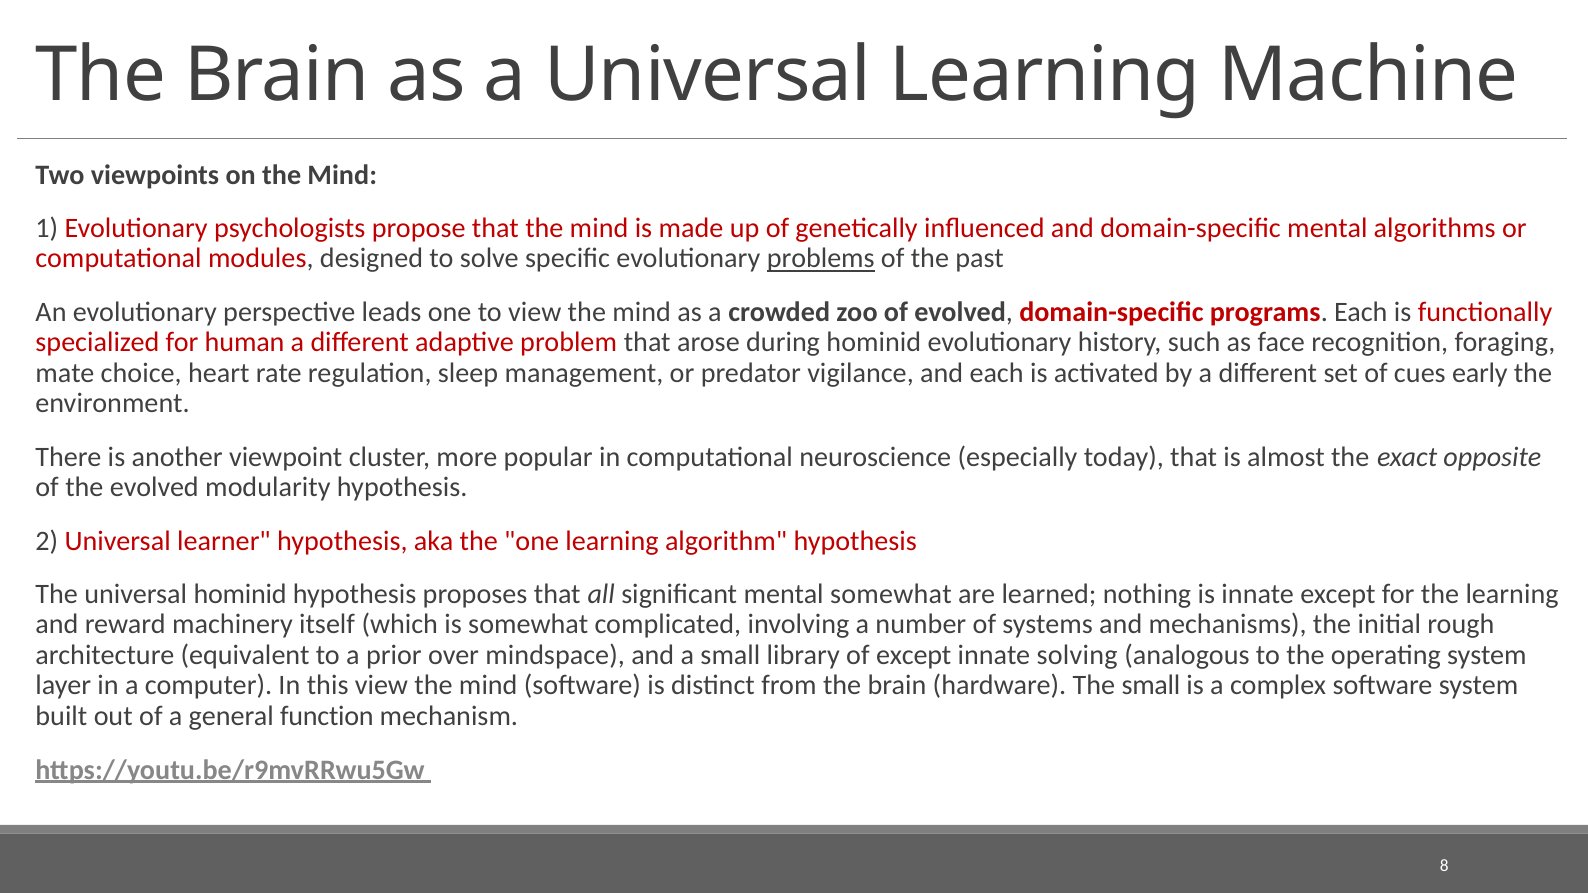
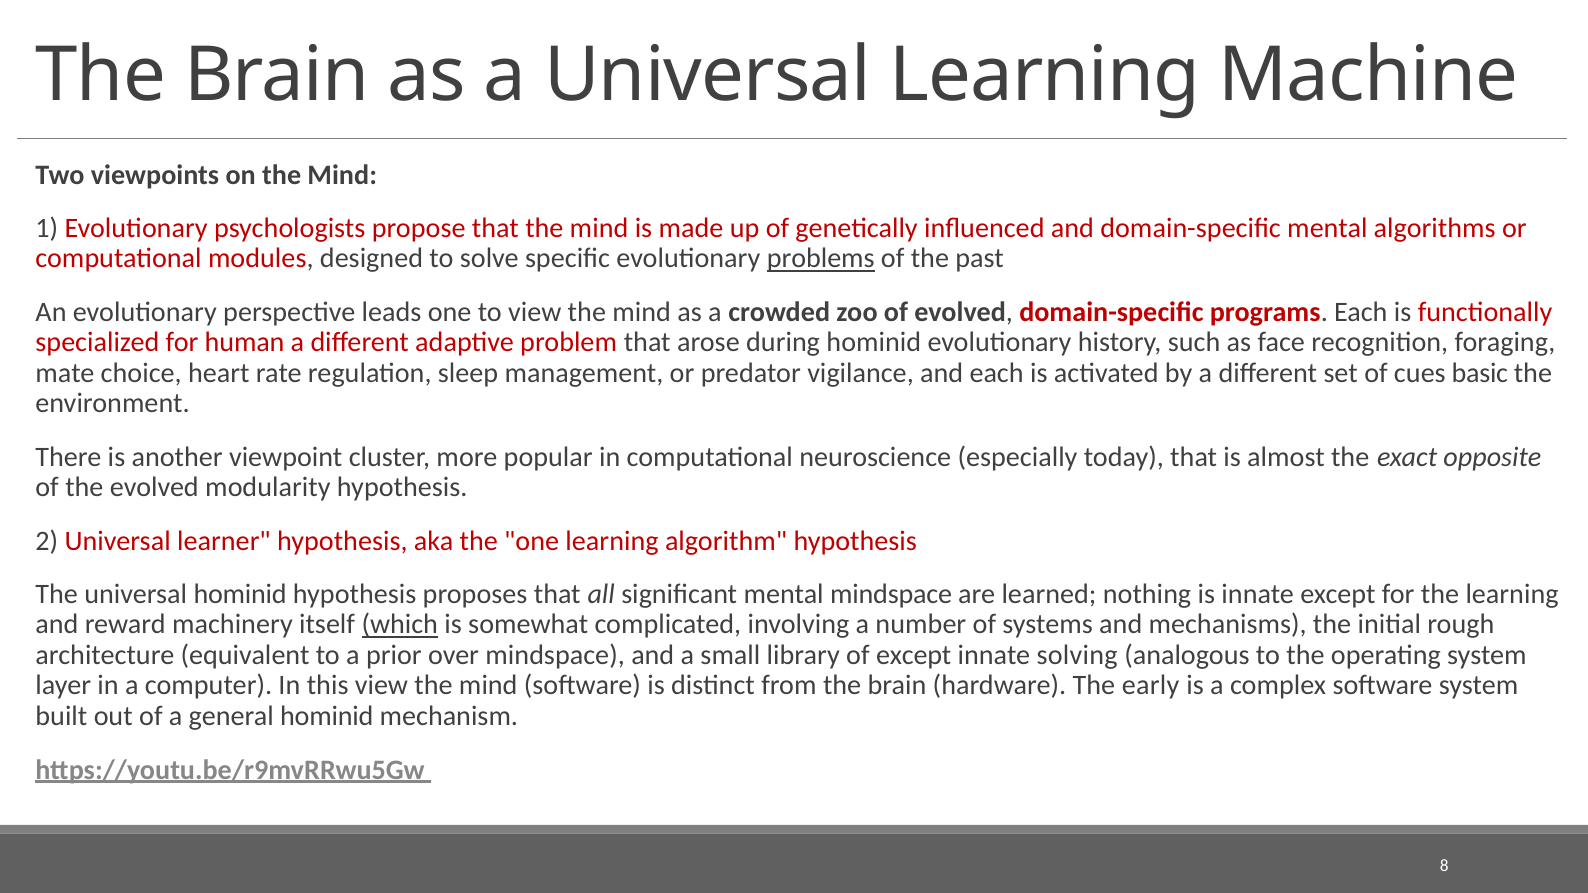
early: early -> basic
mental somewhat: somewhat -> mindspace
which underline: none -> present
The small: small -> early
general function: function -> hominid
